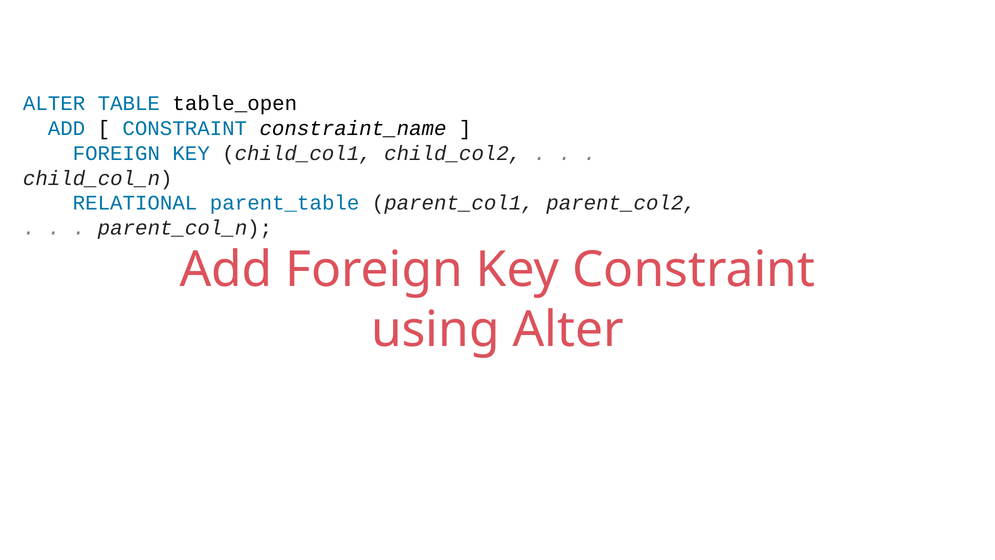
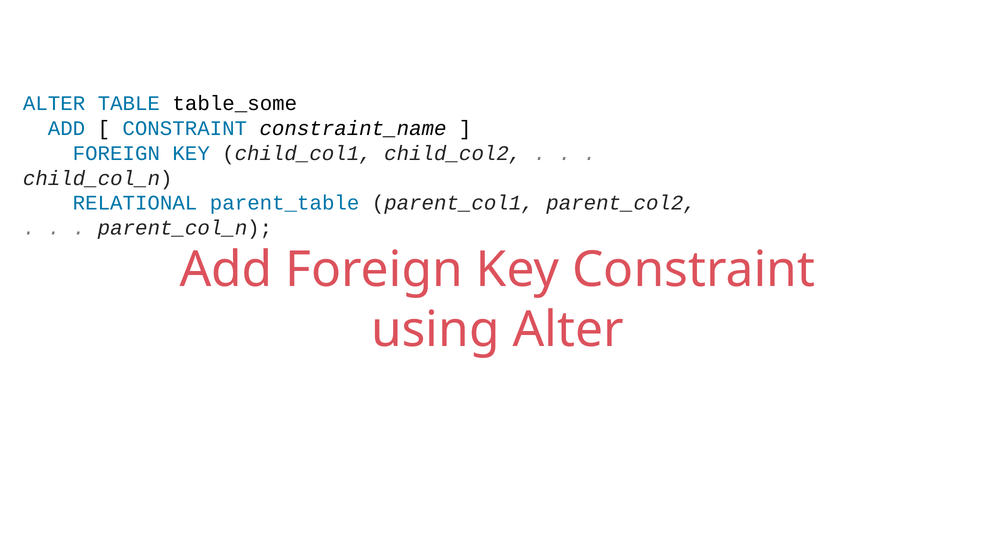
table_open: table_open -> table_some
